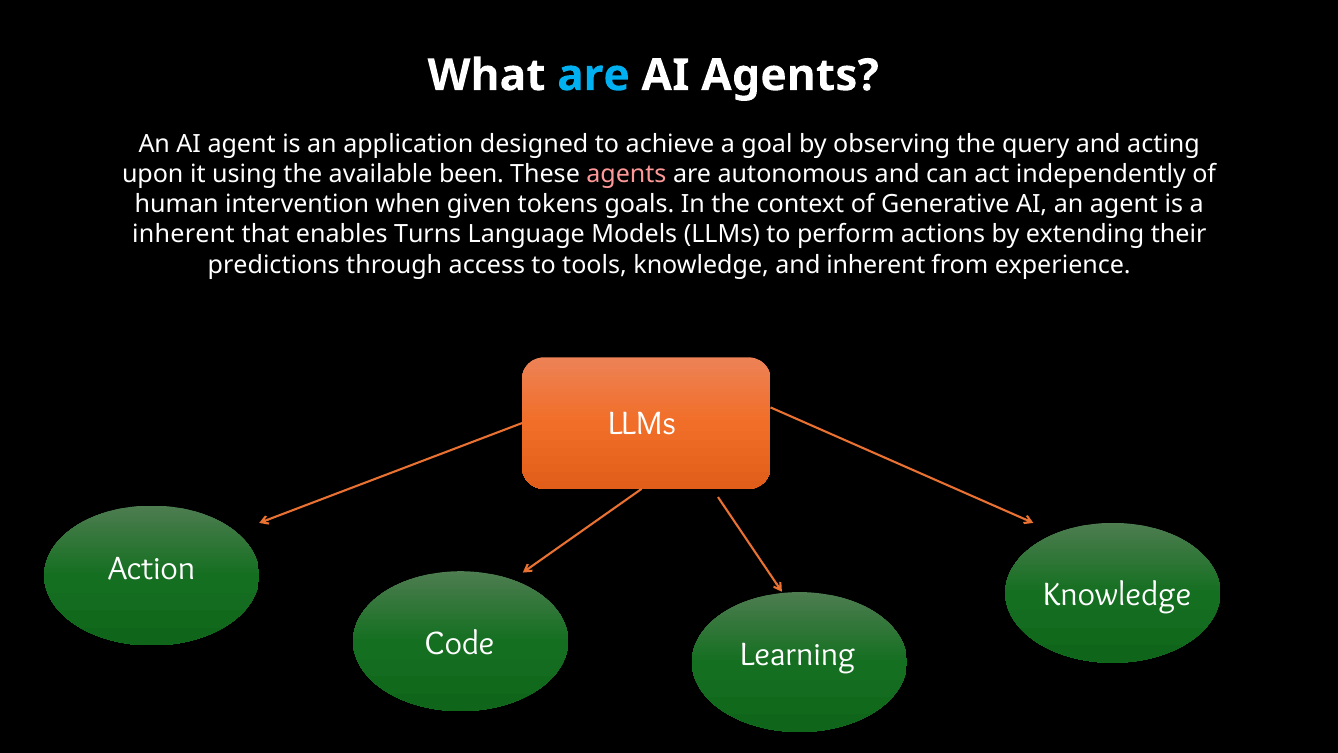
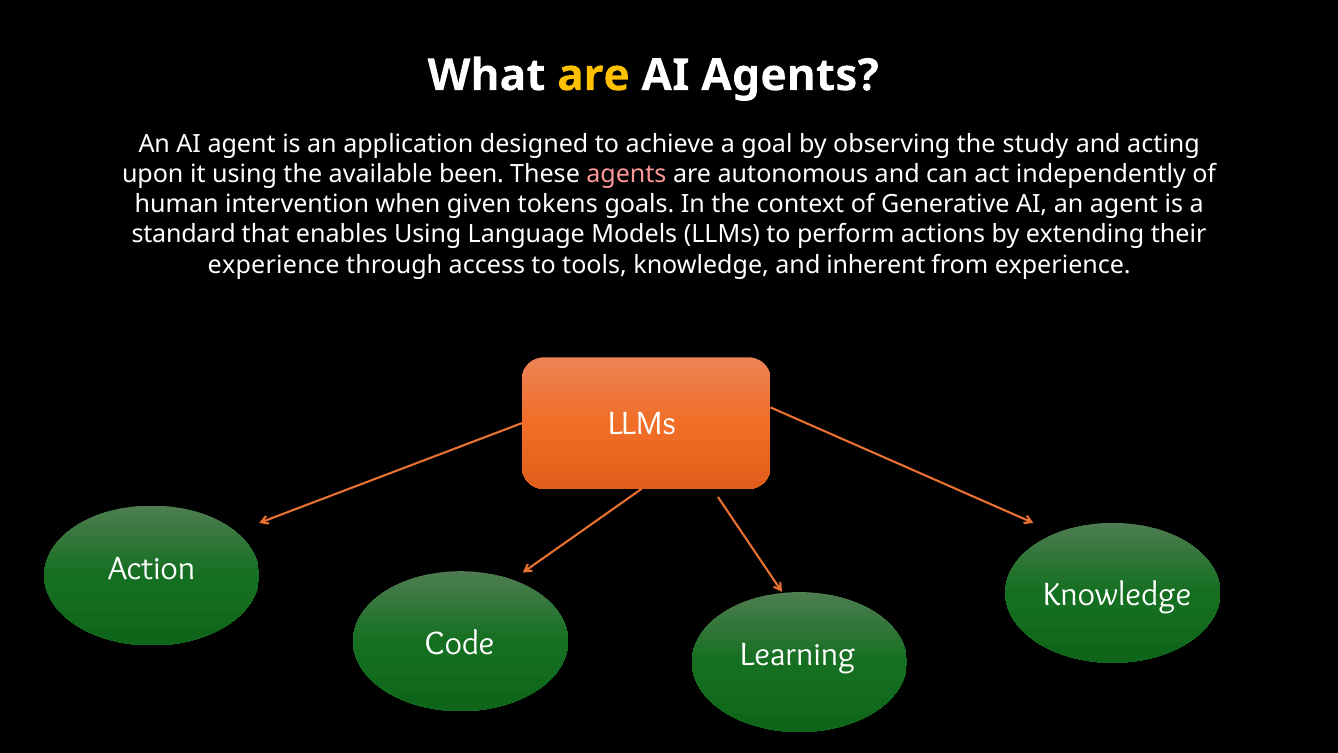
are at (594, 75) colour: light blue -> yellow
query: query -> study
inherent at (183, 234): inherent -> standard
enables Turns: Turns -> Using
predictions at (274, 265): predictions -> experience
